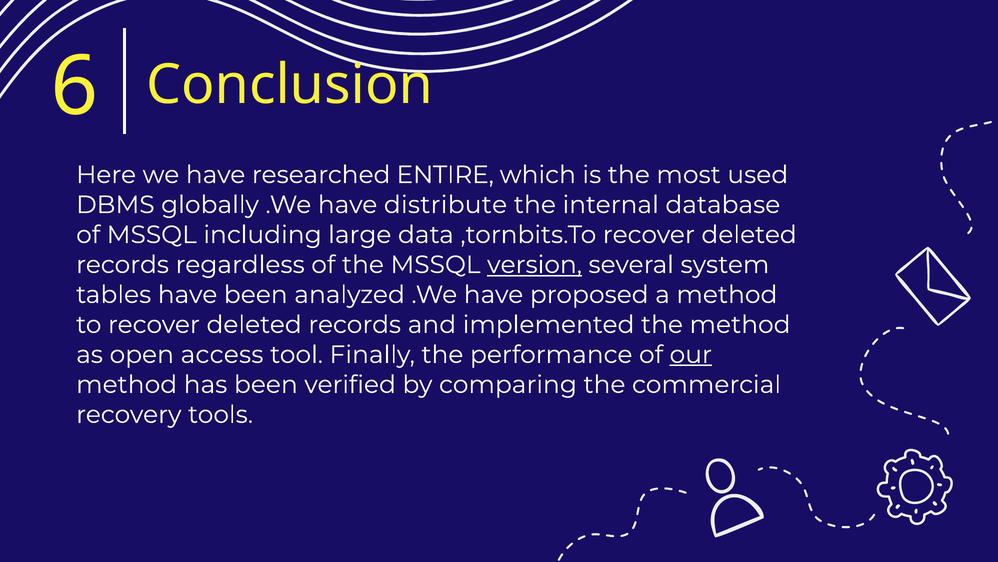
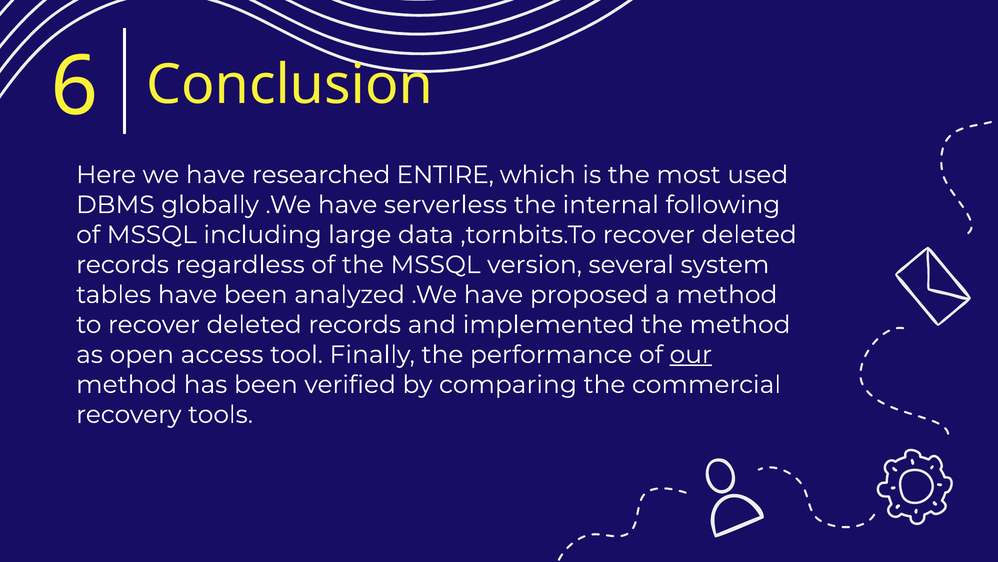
distribute: distribute -> serverless
database: database -> following
version underline: present -> none
